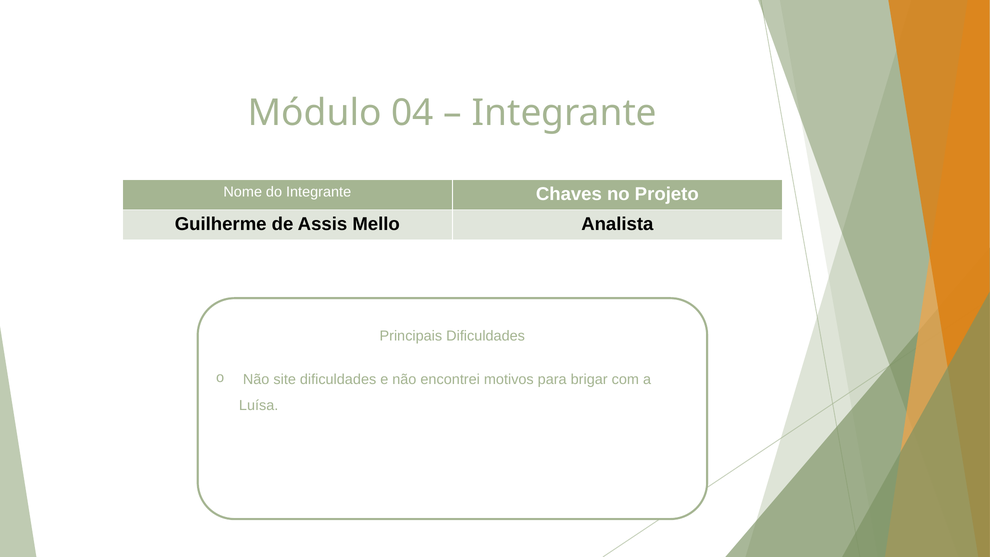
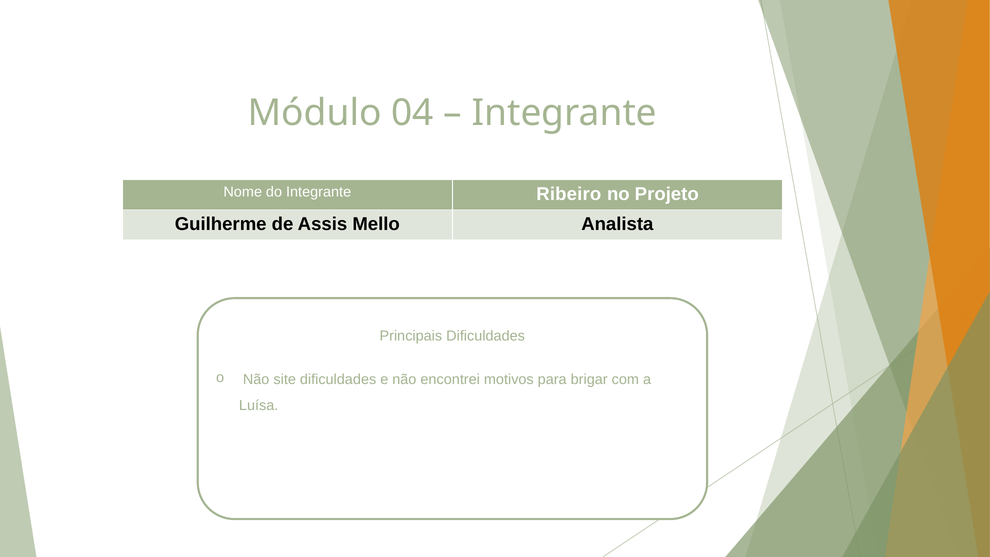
Chaves: Chaves -> Ribeiro
